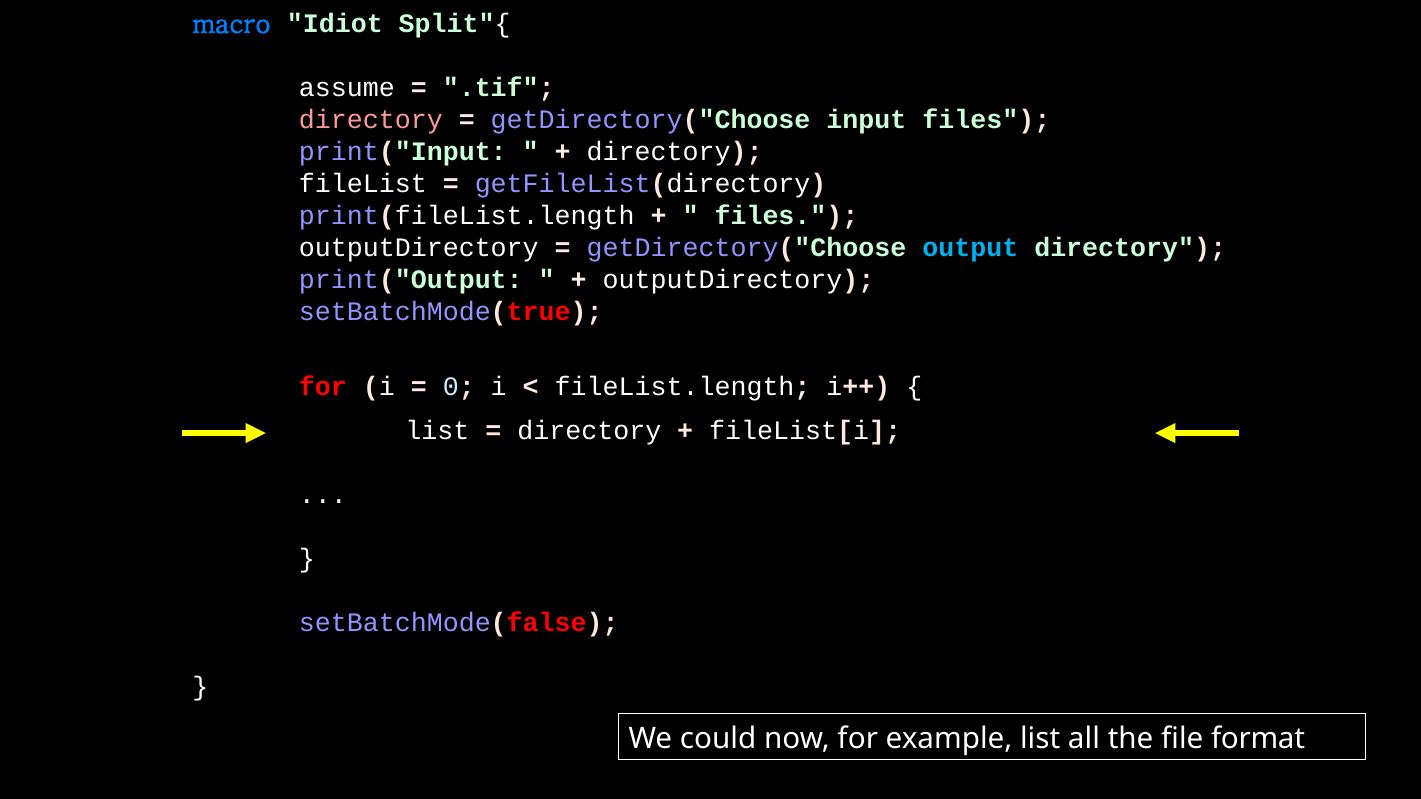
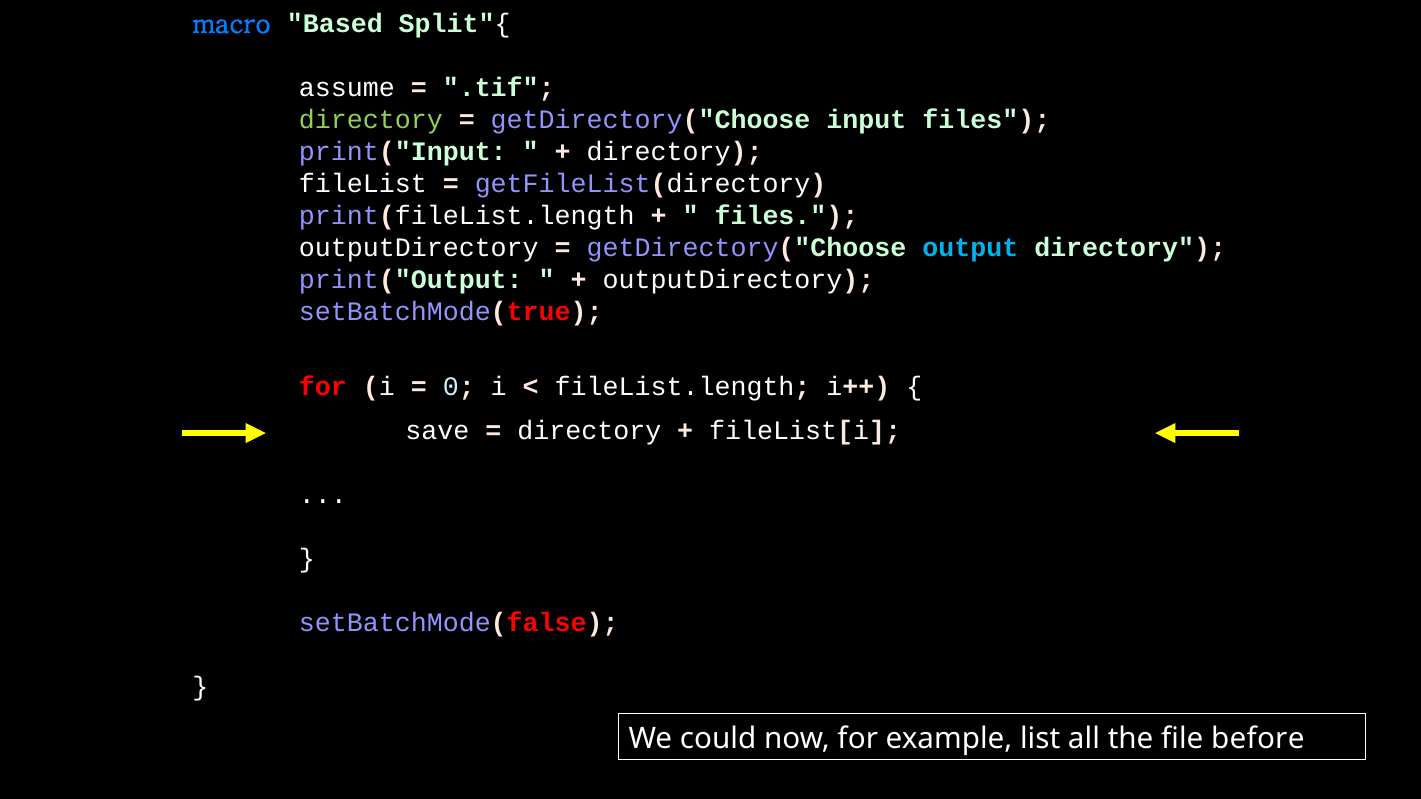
Idiot: Idiot -> Based
directory at (371, 120) colour: pink -> light green
list at (437, 430): list -> save
format: format -> before
